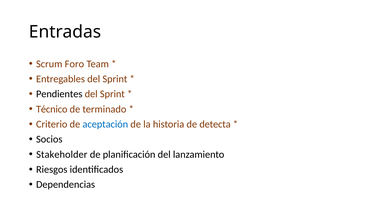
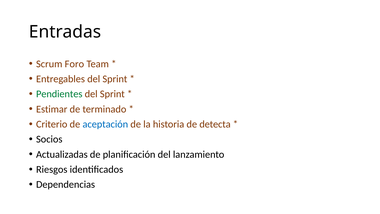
Pendientes colour: black -> green
Técnico: Técnico -> Estimar
Stakeholder: Stakeholder -> Actualizadas
